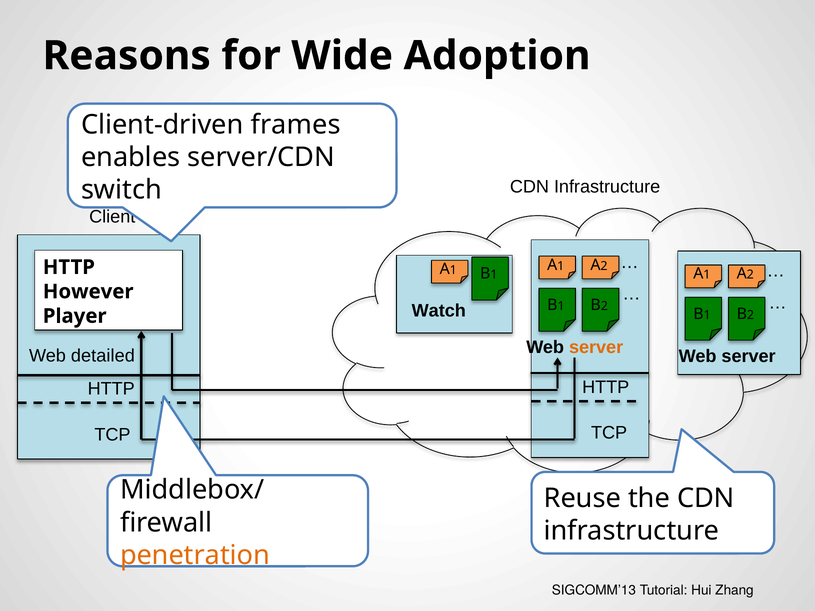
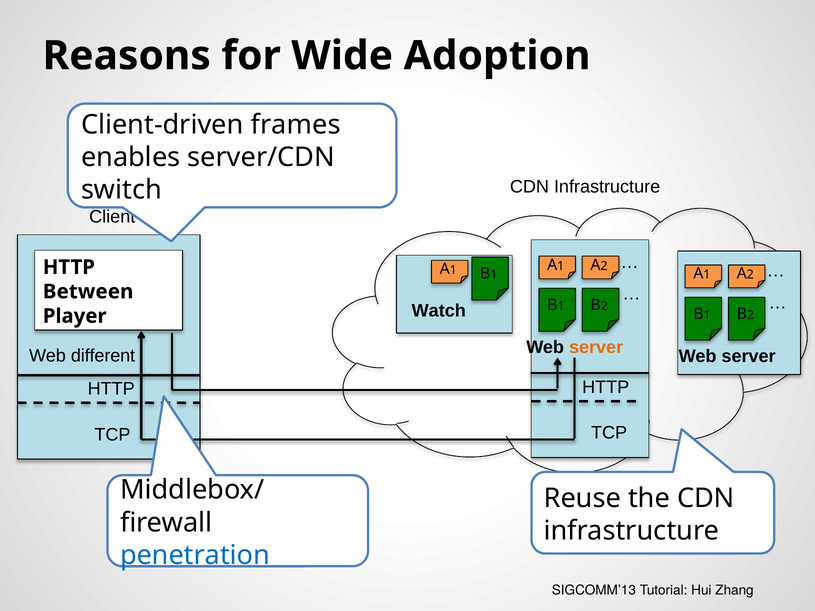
However: However -> Between
detailed: detailed -> different
penetration colour: orange -> blue
